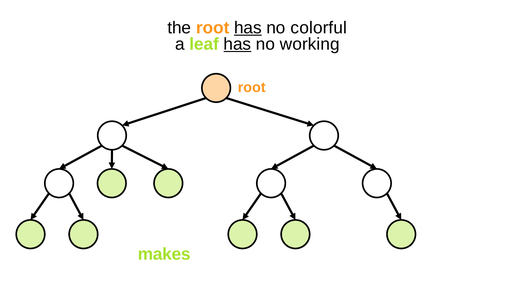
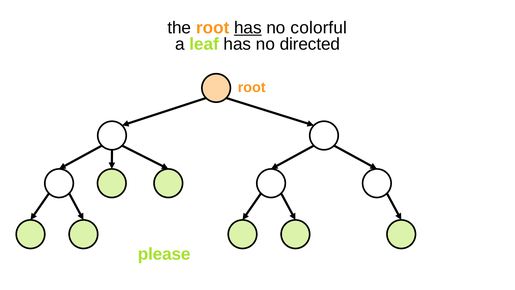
has at (237, 44) underline: present -> none
working: working -> directed
makes: makes -> please
